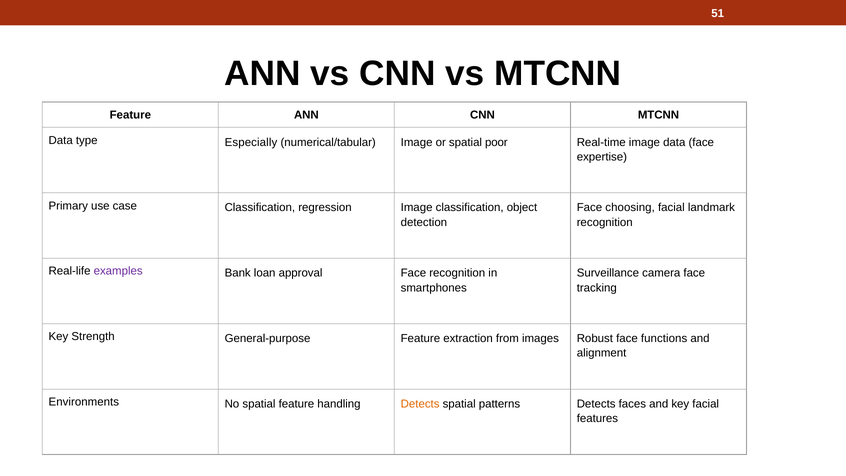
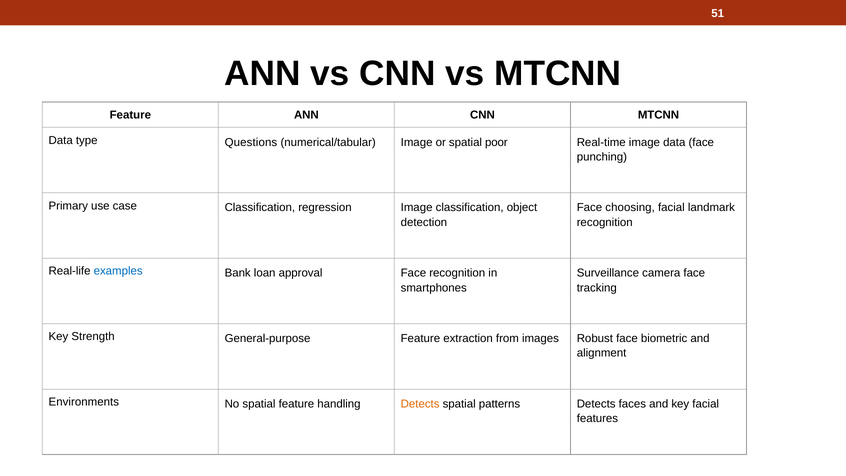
Especially: Especially -> Questions
expertise: expertise -> punching
examples colour: purple -> blue
functions: functions -> biometric
